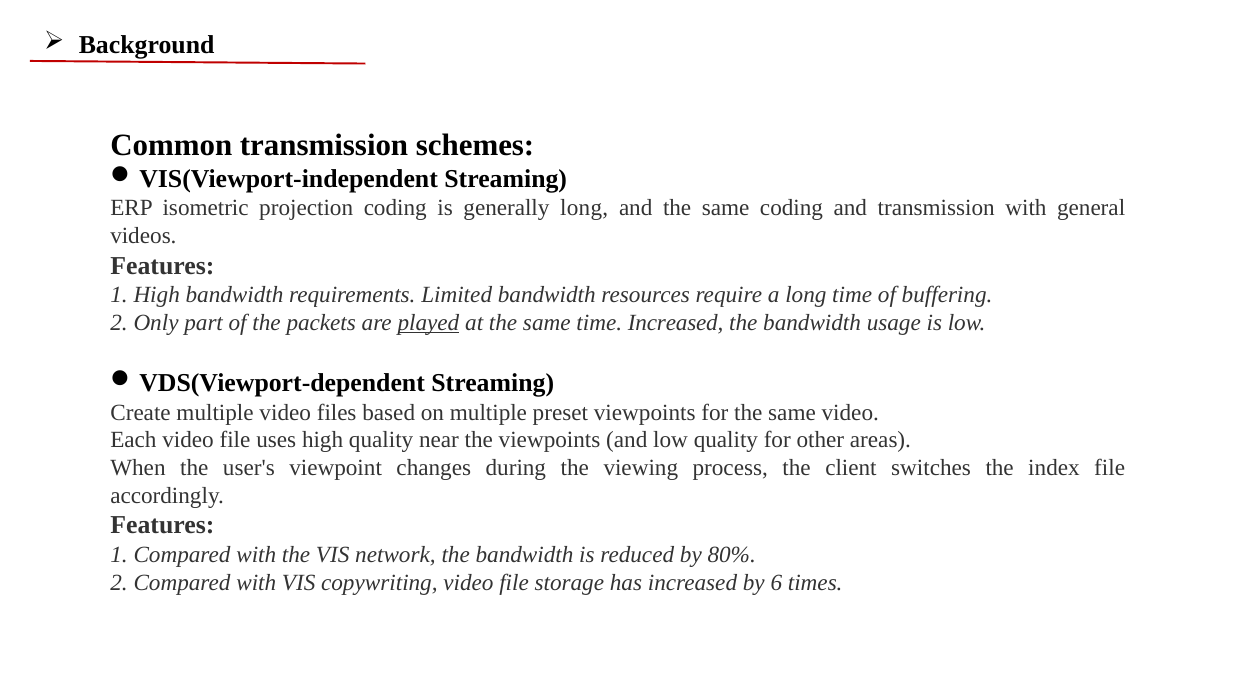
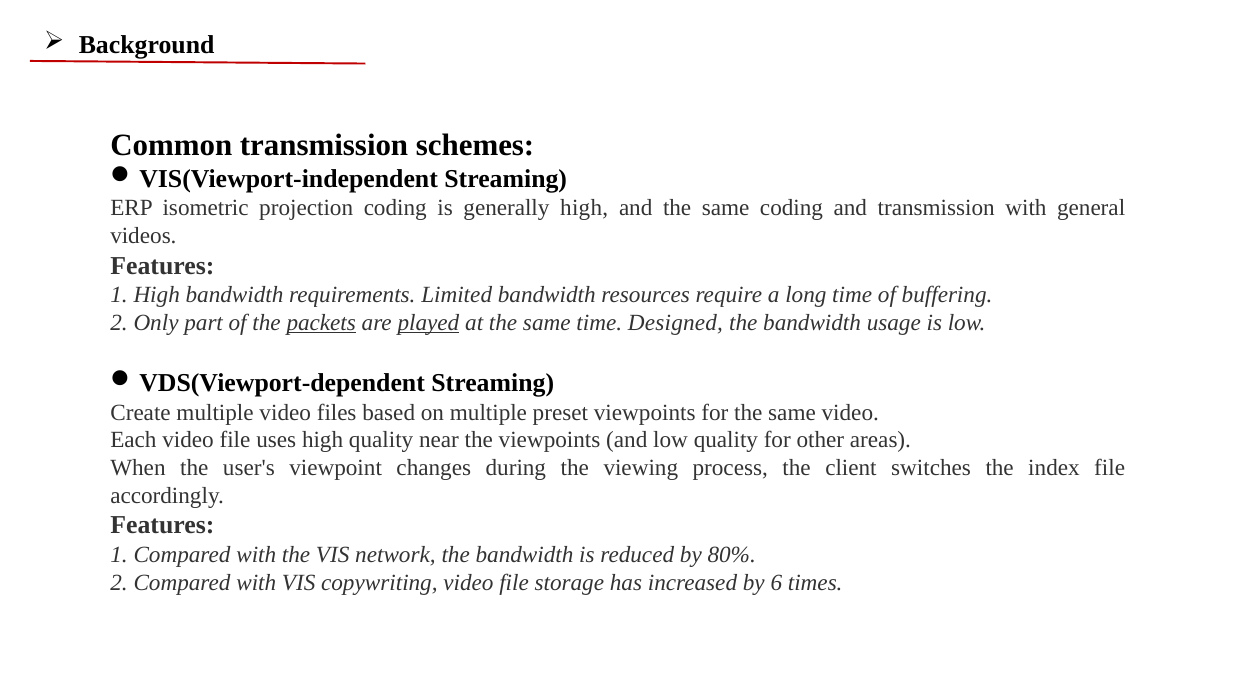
generally long: long -> high
packets underline: none -> present
time Increased: Increased -> Designed
